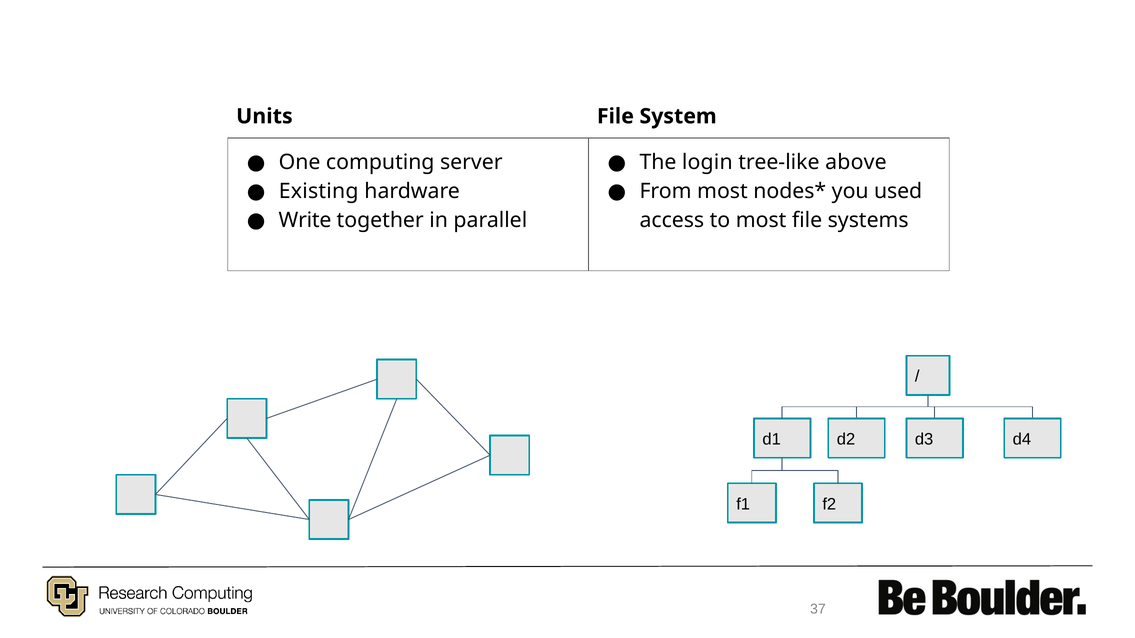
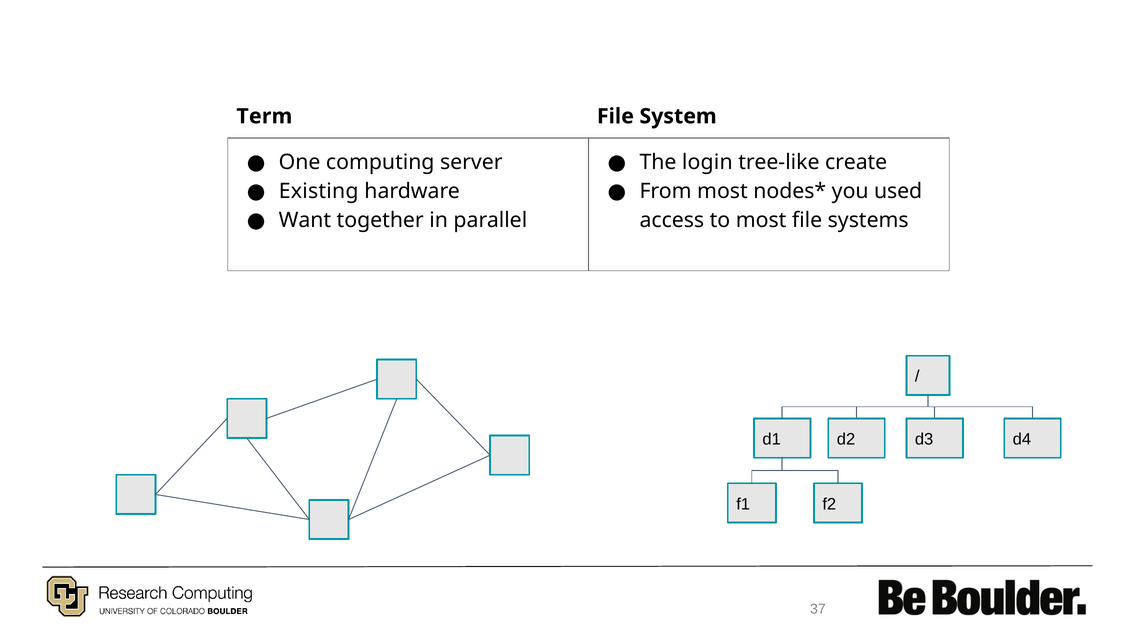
Units: Units -> Term
above: above -> create
Write: Write -> Want
